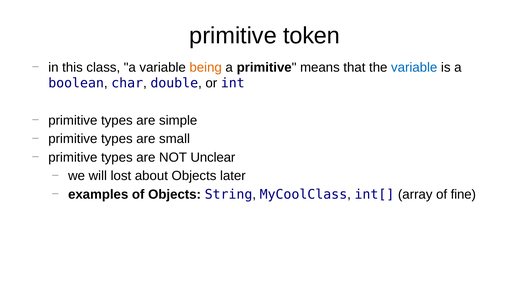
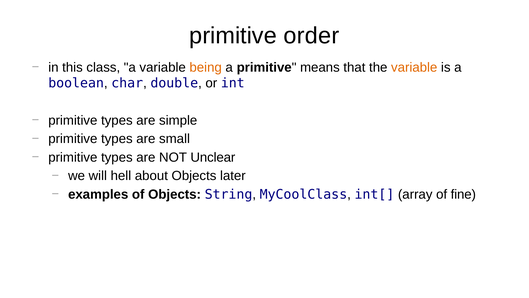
token: token -> order
variable at (414, 67) colour: blue -> orange
lost: lost -> hell
